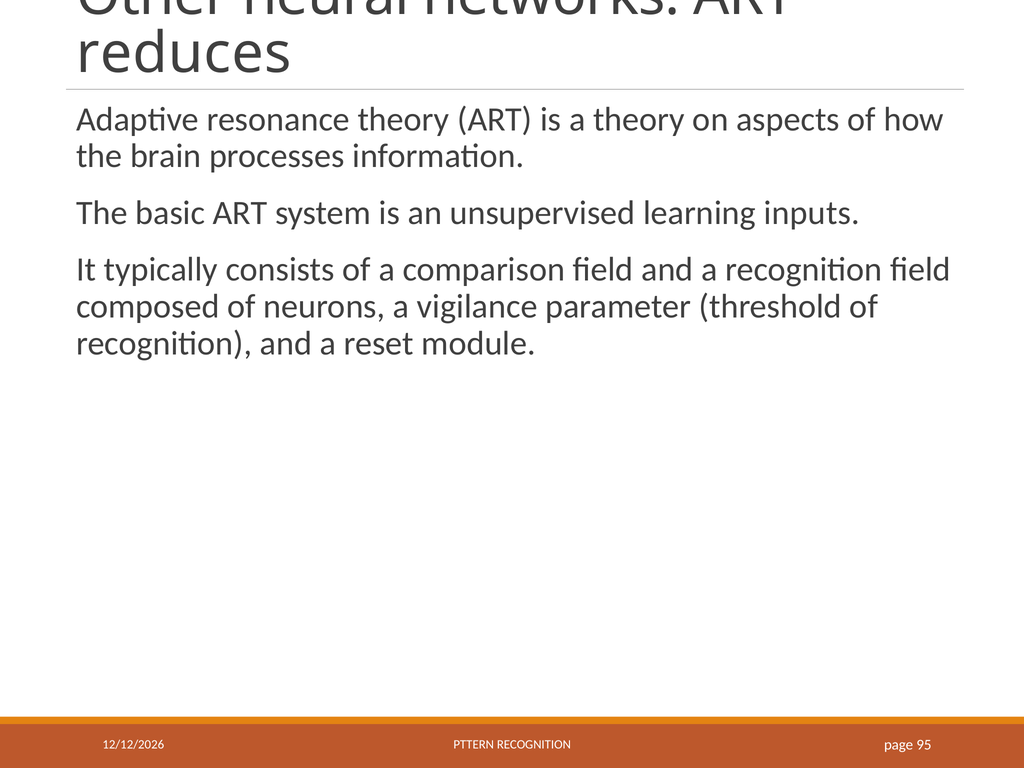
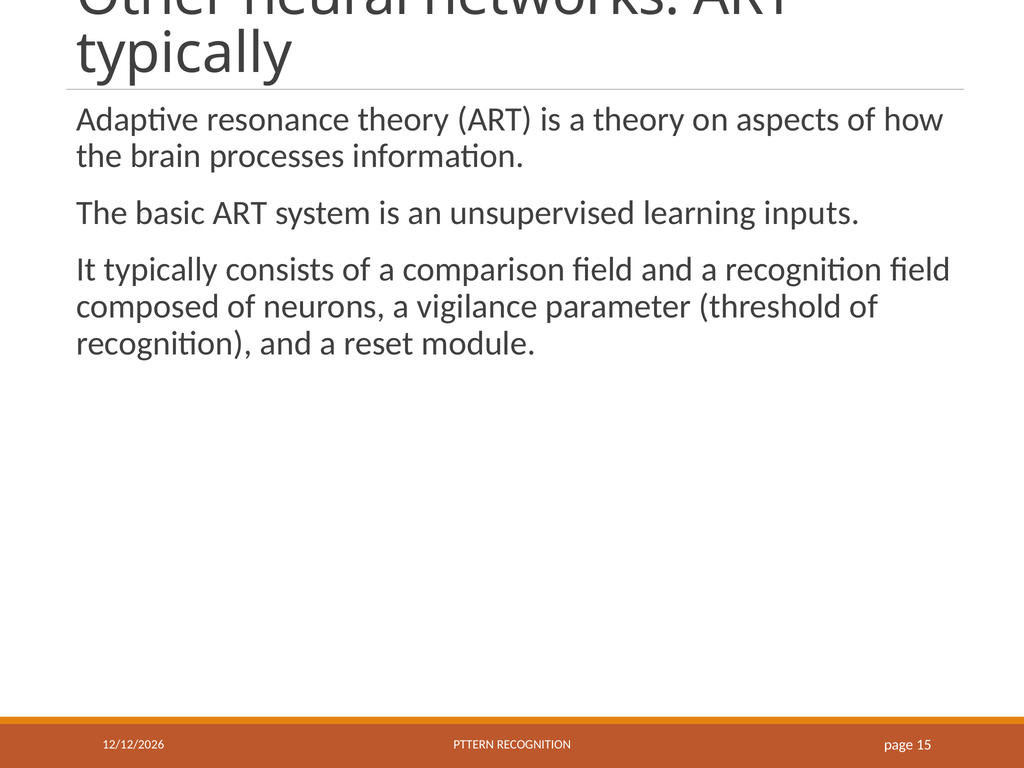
reduces at (184, 54): reduces -> typically
95: 95 -> 15
